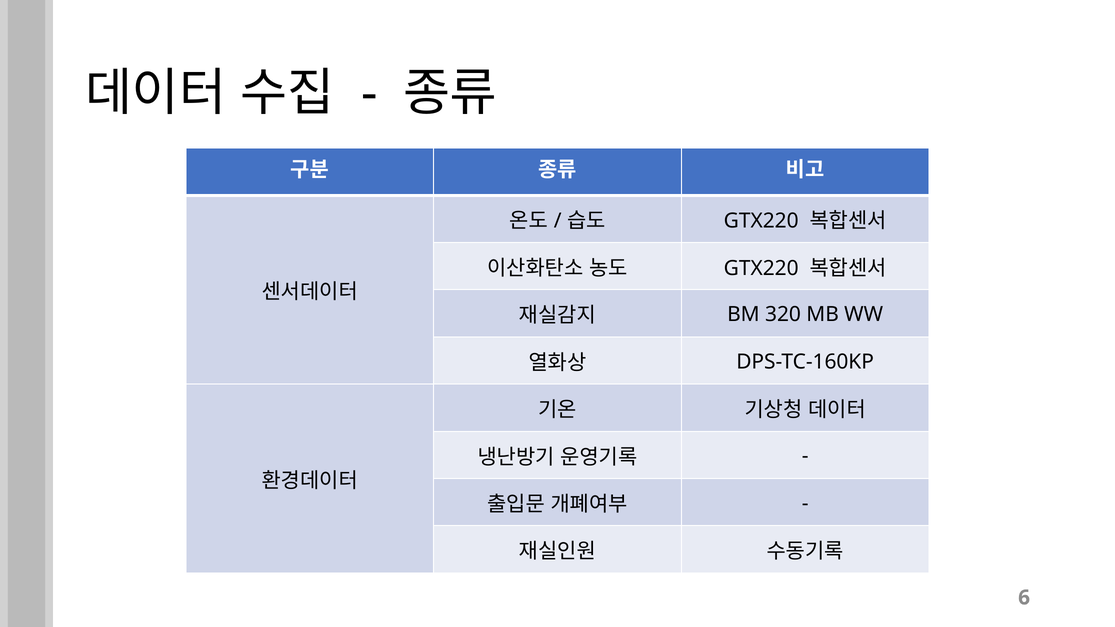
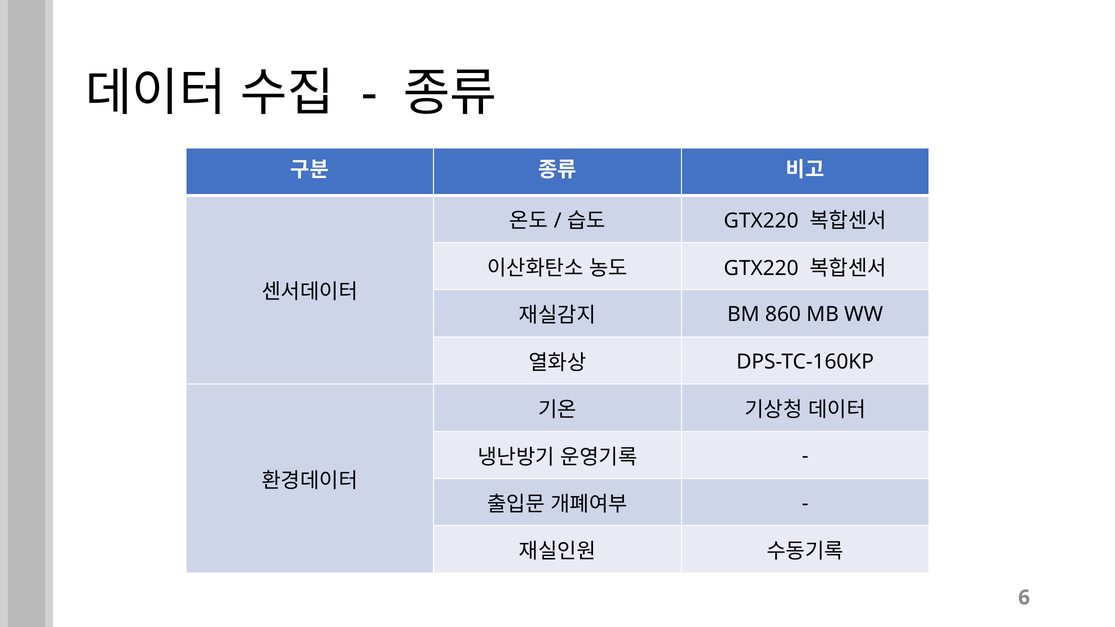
320: 320 -> 860
